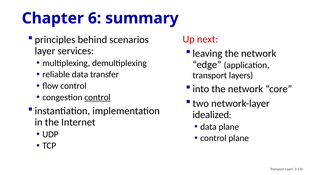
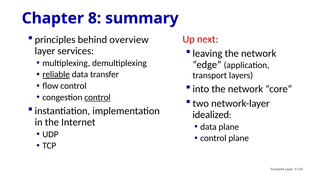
6: 6 -> 8
scenarios: scenarios -> overview
reliable underline: none -> present
